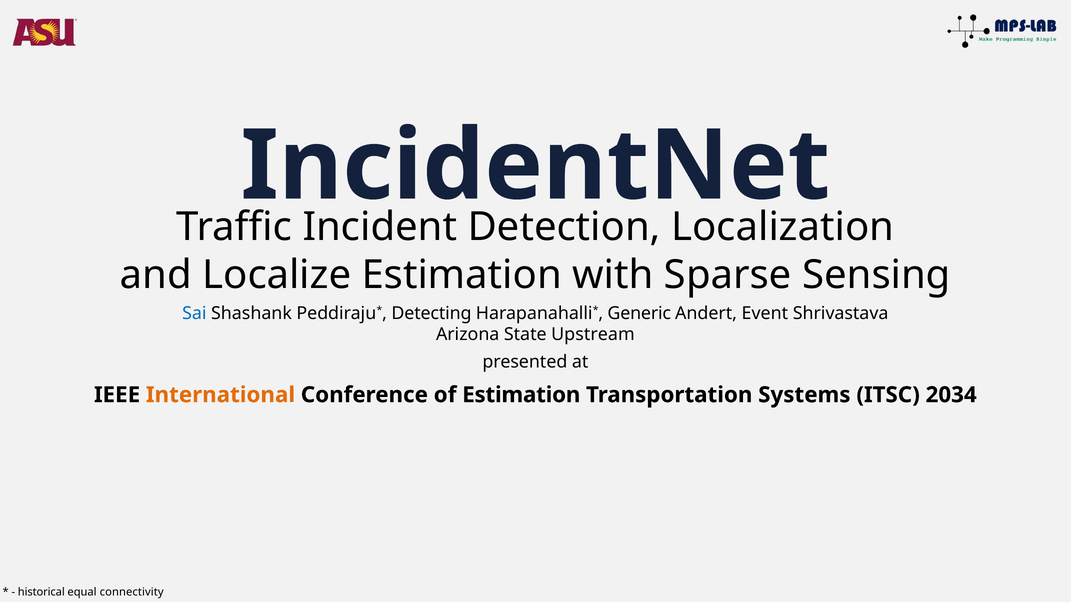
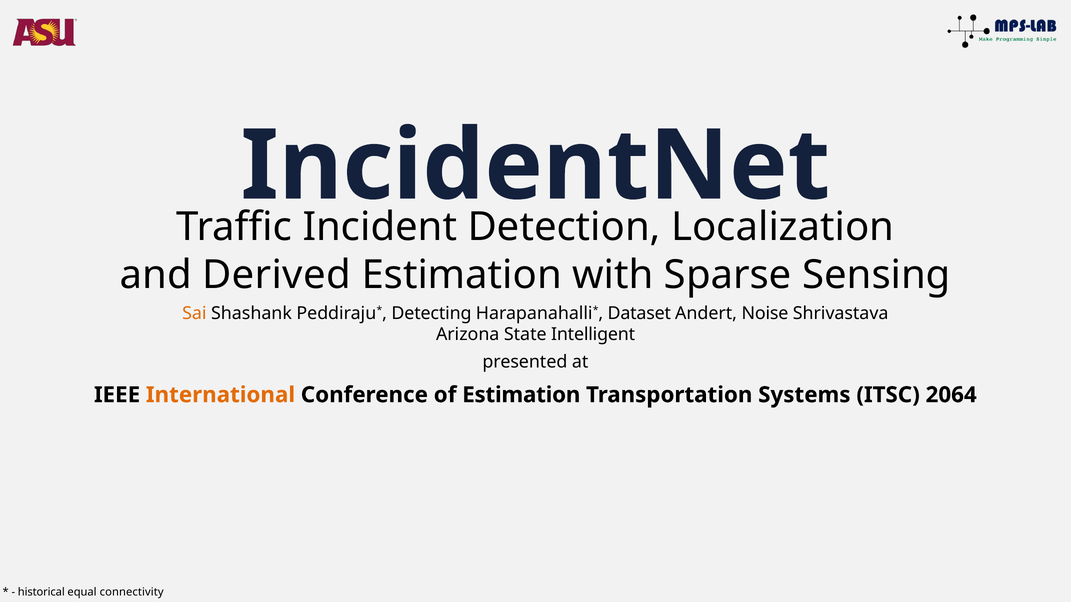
Localize: Localize -> Derived
Sai colour: blue -> orange
Generic: Generic -> Dataset
Event: Event -> Noise
Upstream: Upstream -> Intelligent
2034: 2034 -> 2064
